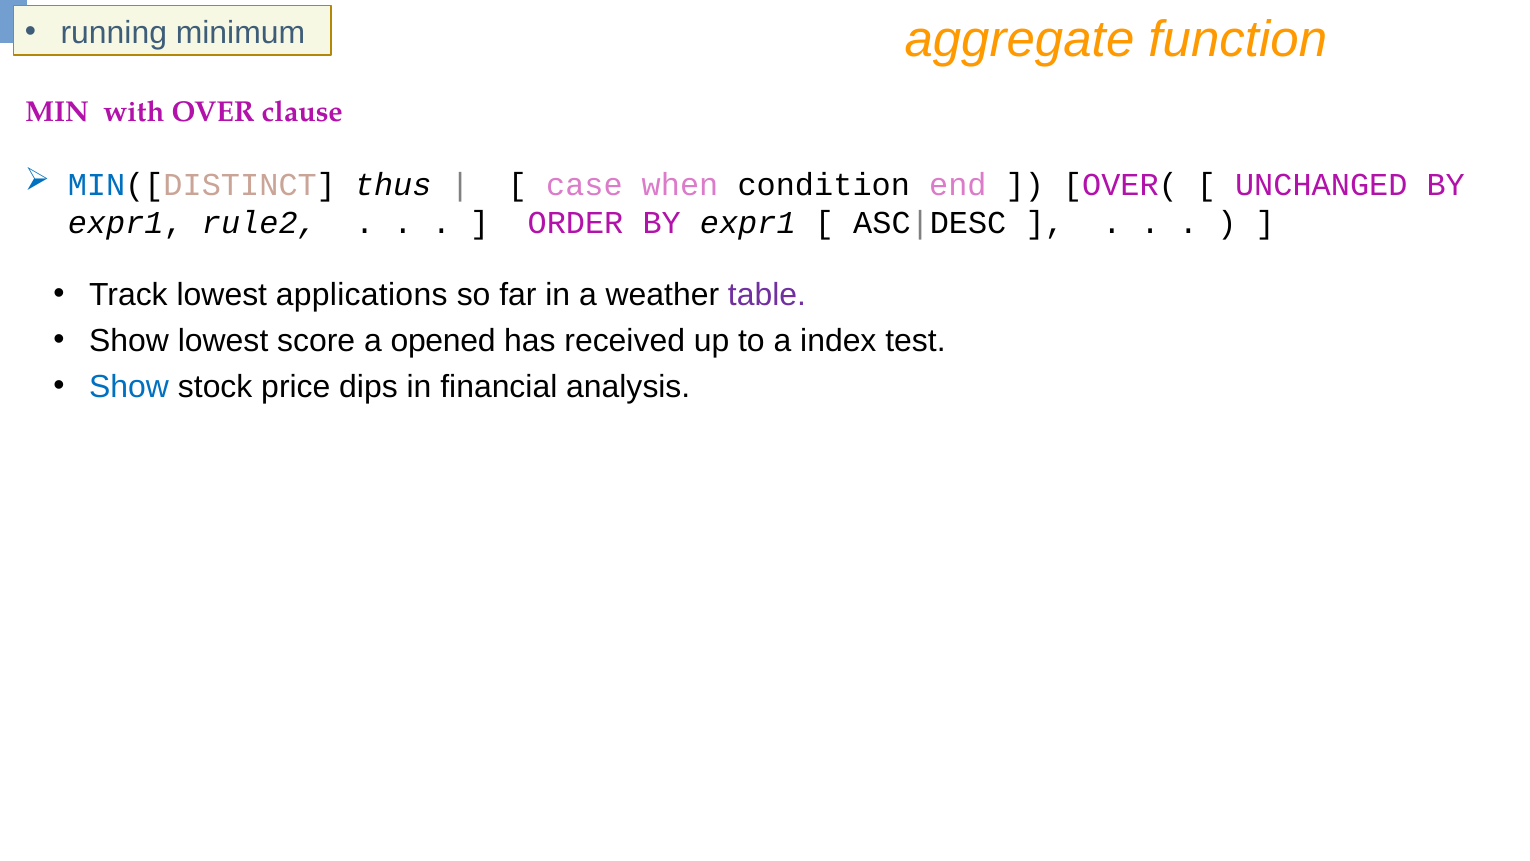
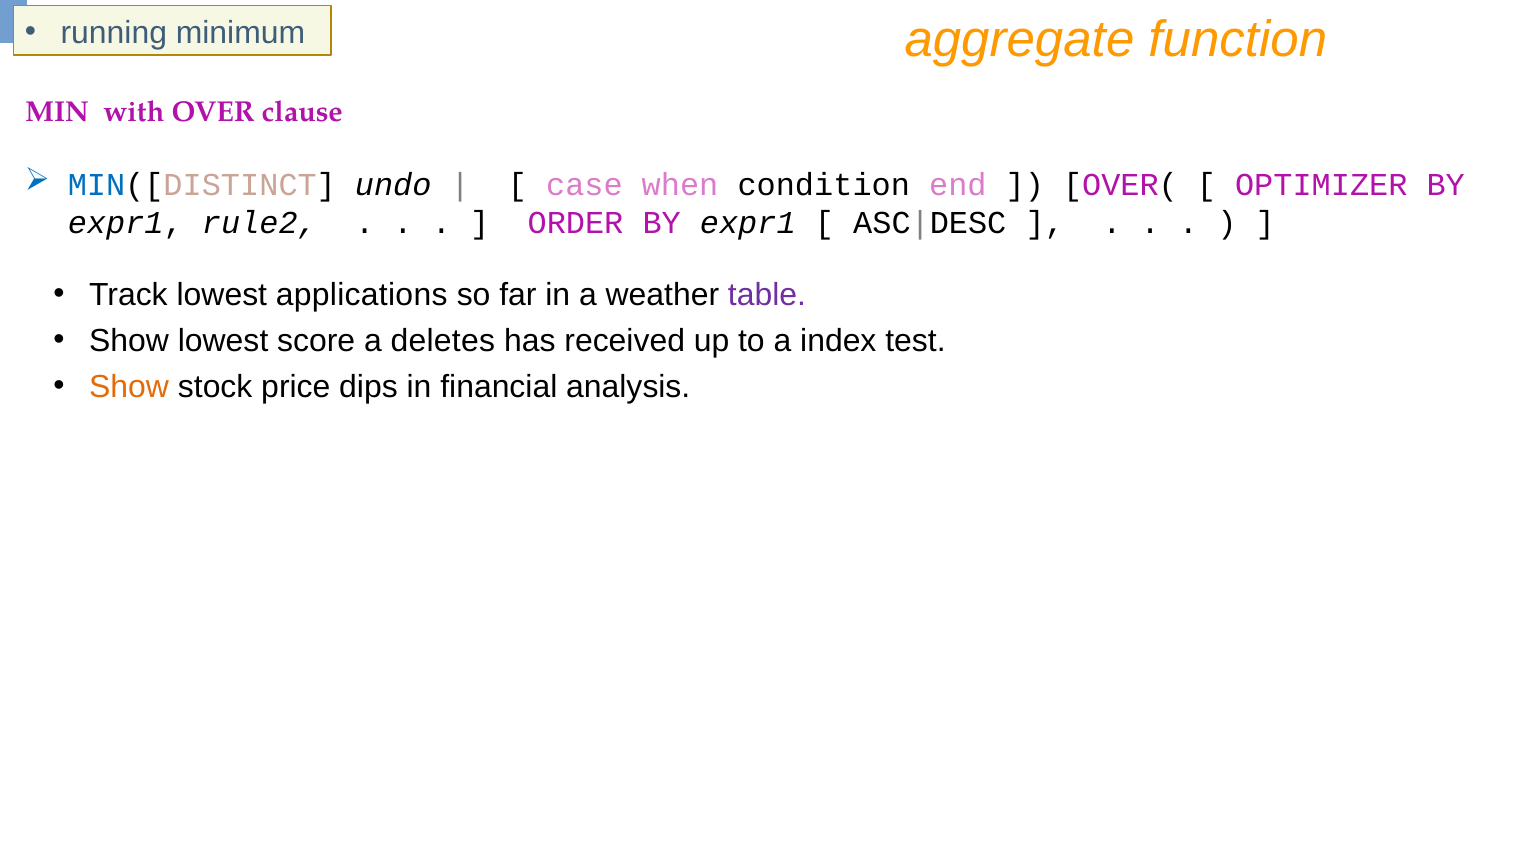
thus: thus -> undo
UNCHANGED: UNCHANGED -> OPTIMIZER
opened: opened -> deletes
Show at (129, 386) colour: blue -> orange
